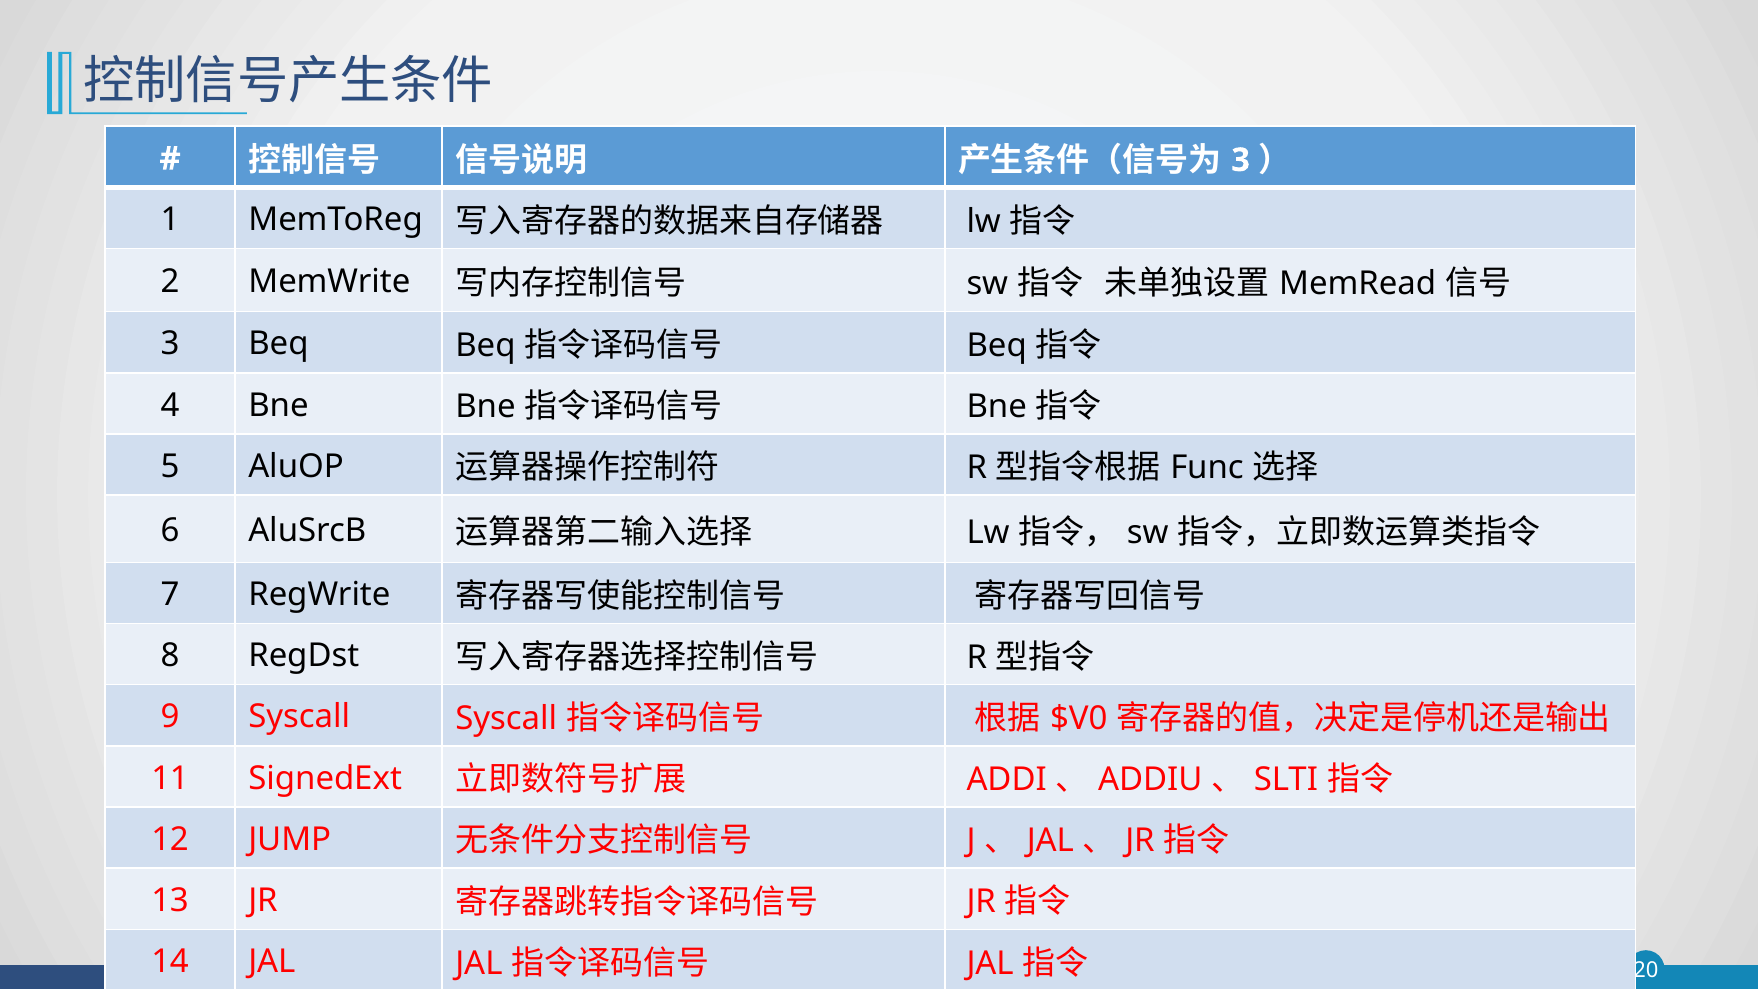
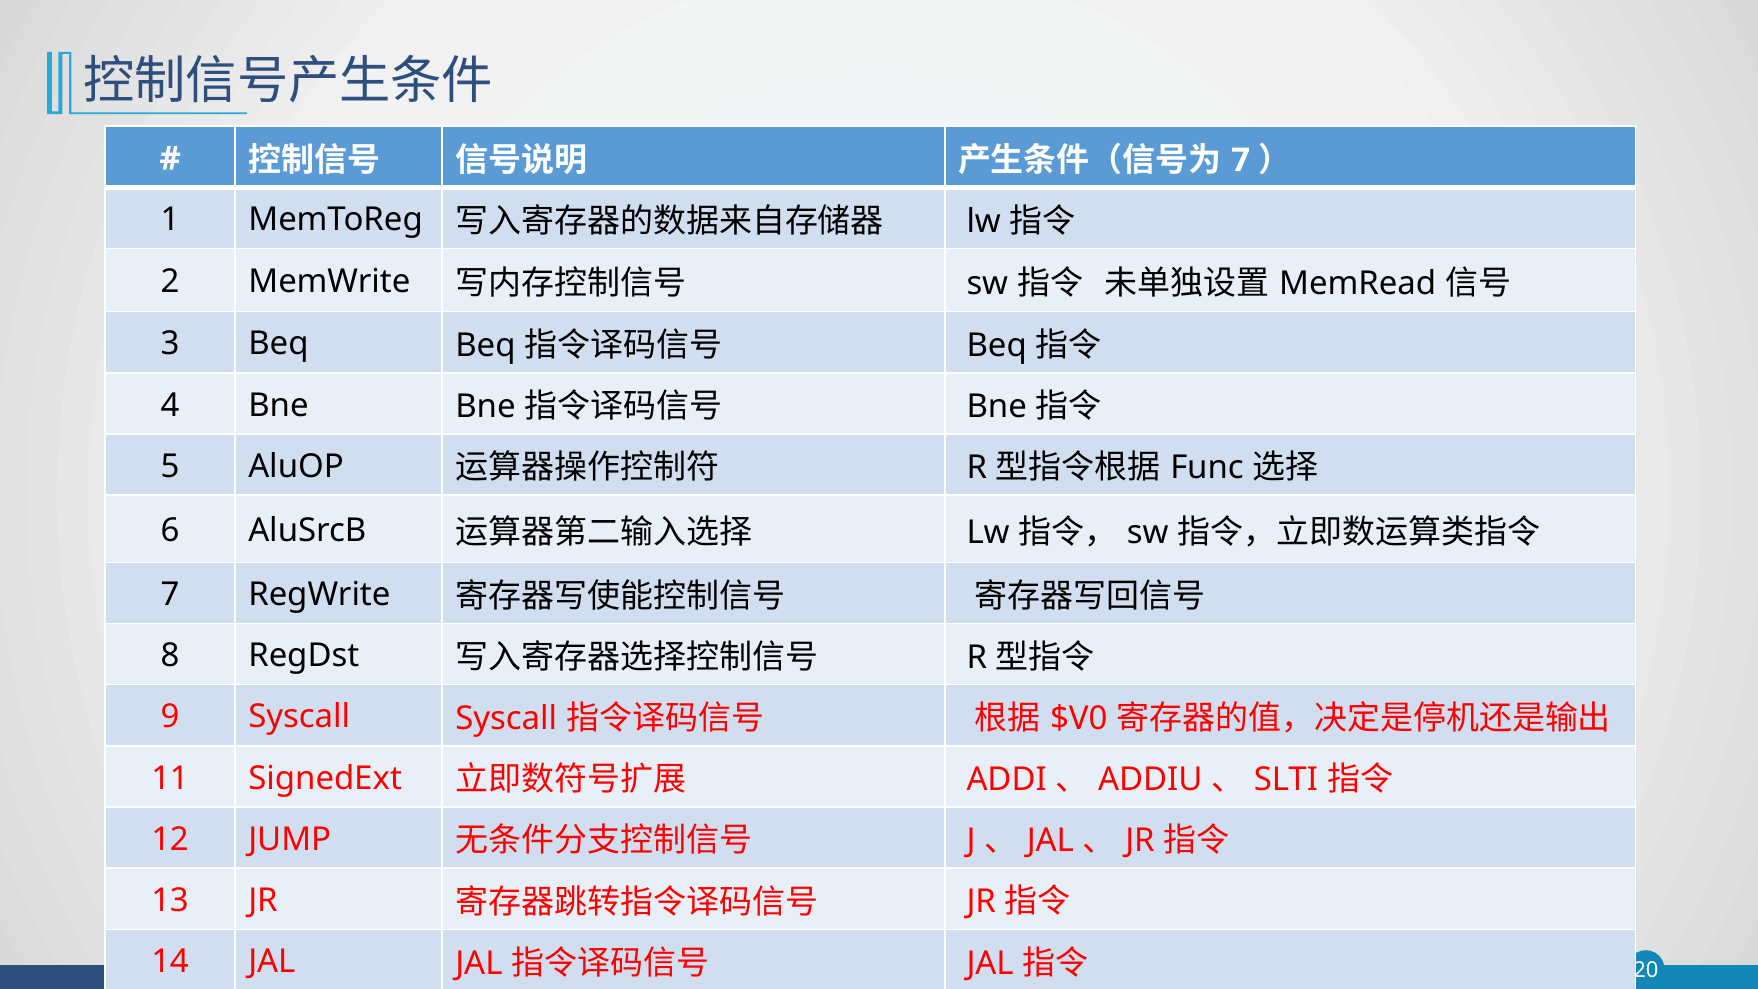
3 at (1241, 160): 3 -> 7
